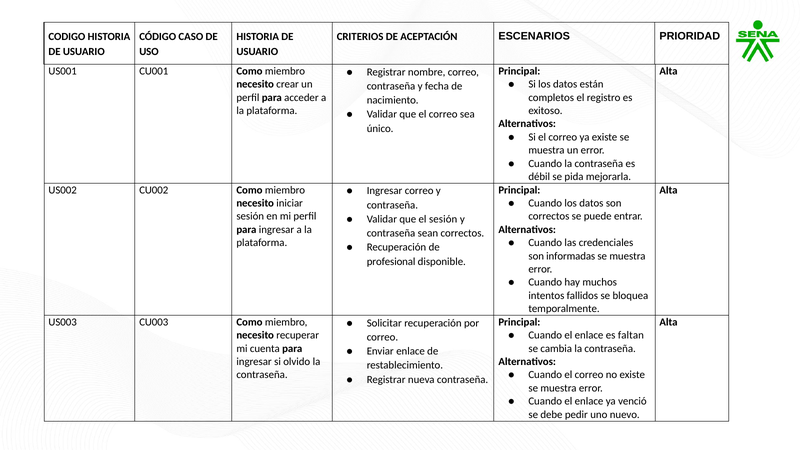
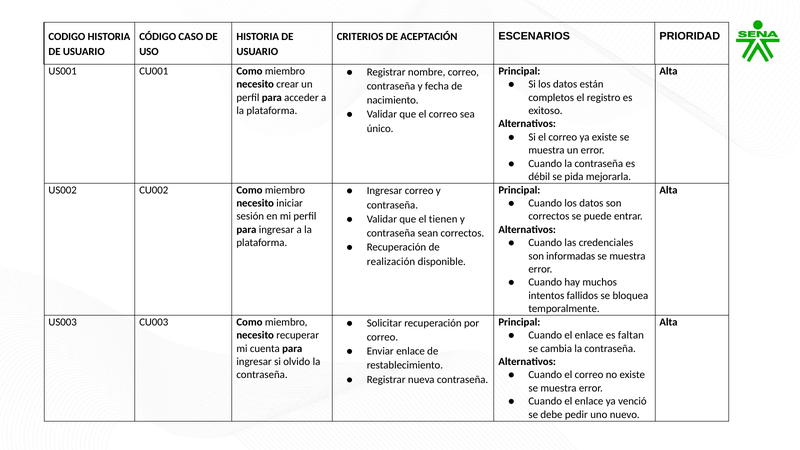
el sesión: sesión -> tienen
profesional: profesional -> realización
